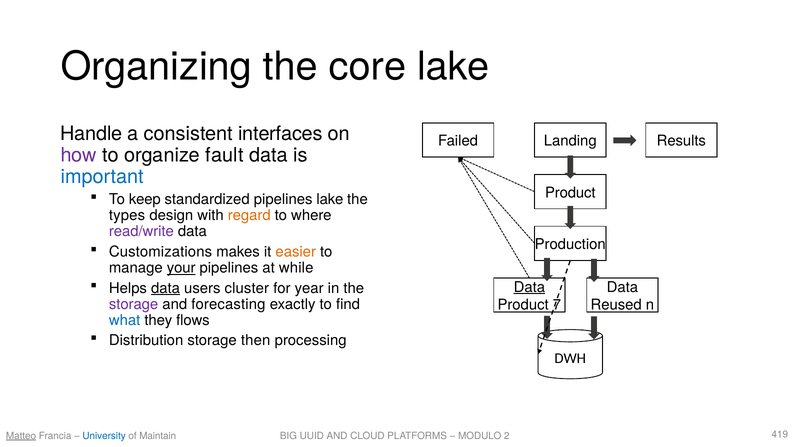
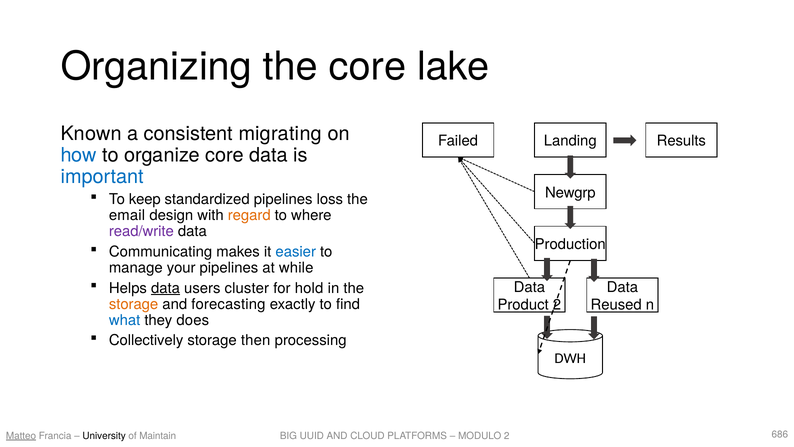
Handle: Handle -> Known
interfaces: interfaces -> migrating
how colour: purple -> blue
organize fault: fault -> core
Product at (570, 193): Product -> Newgrp
pipelines lake: lake -> loss
types: types -> email
Customizations: Customizations -> Communicating
easier colour: orange -> blue
your underline: present -> none
year: year -> hold
Data at (529, 287) underline: present -> none
storage at (134, 304) colour: purple -> orange
Product 7: 7 -> 2
flows: flows -> does
Distribution: Distribution -> Collectively
University colour: blue -> black
419: 419 -> 686
